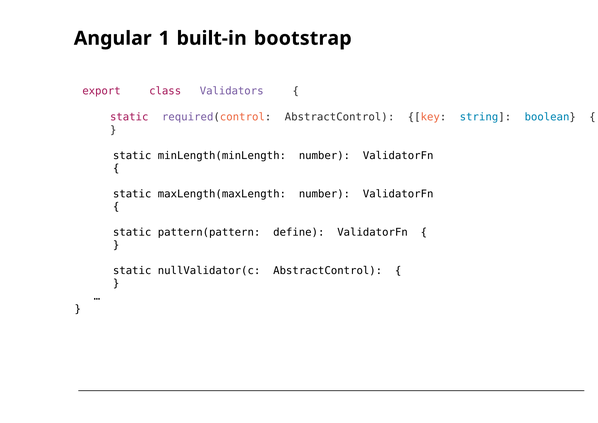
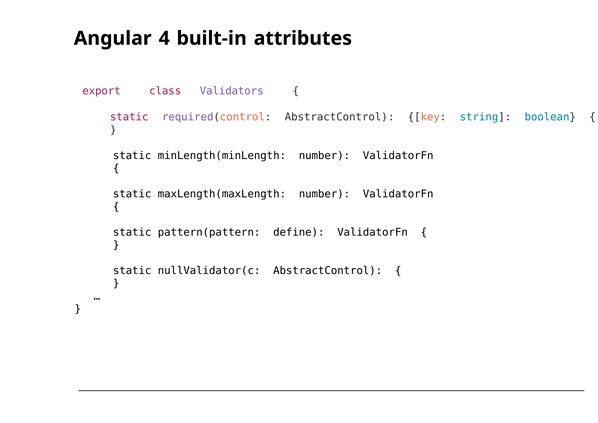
1: 1 -> 4
bootstrap: bootstrap -> attributes
